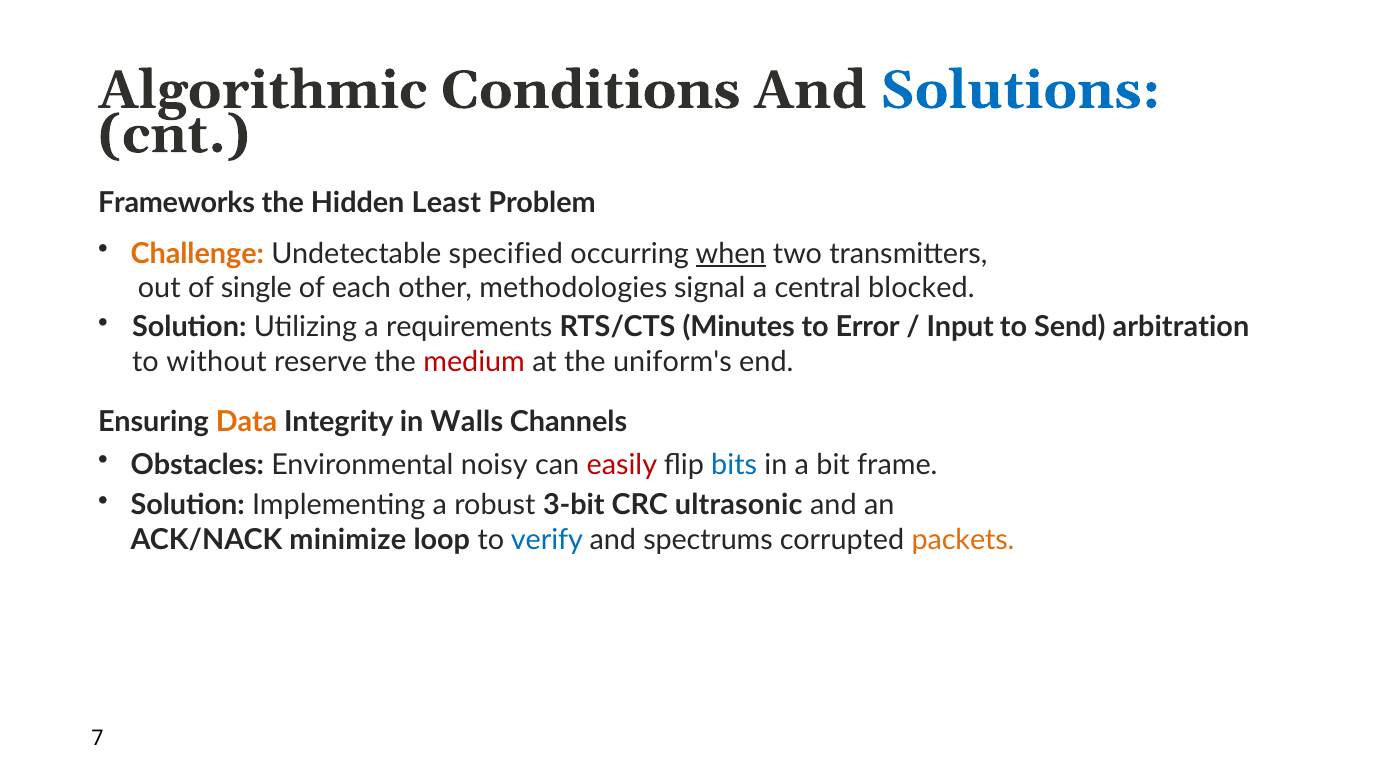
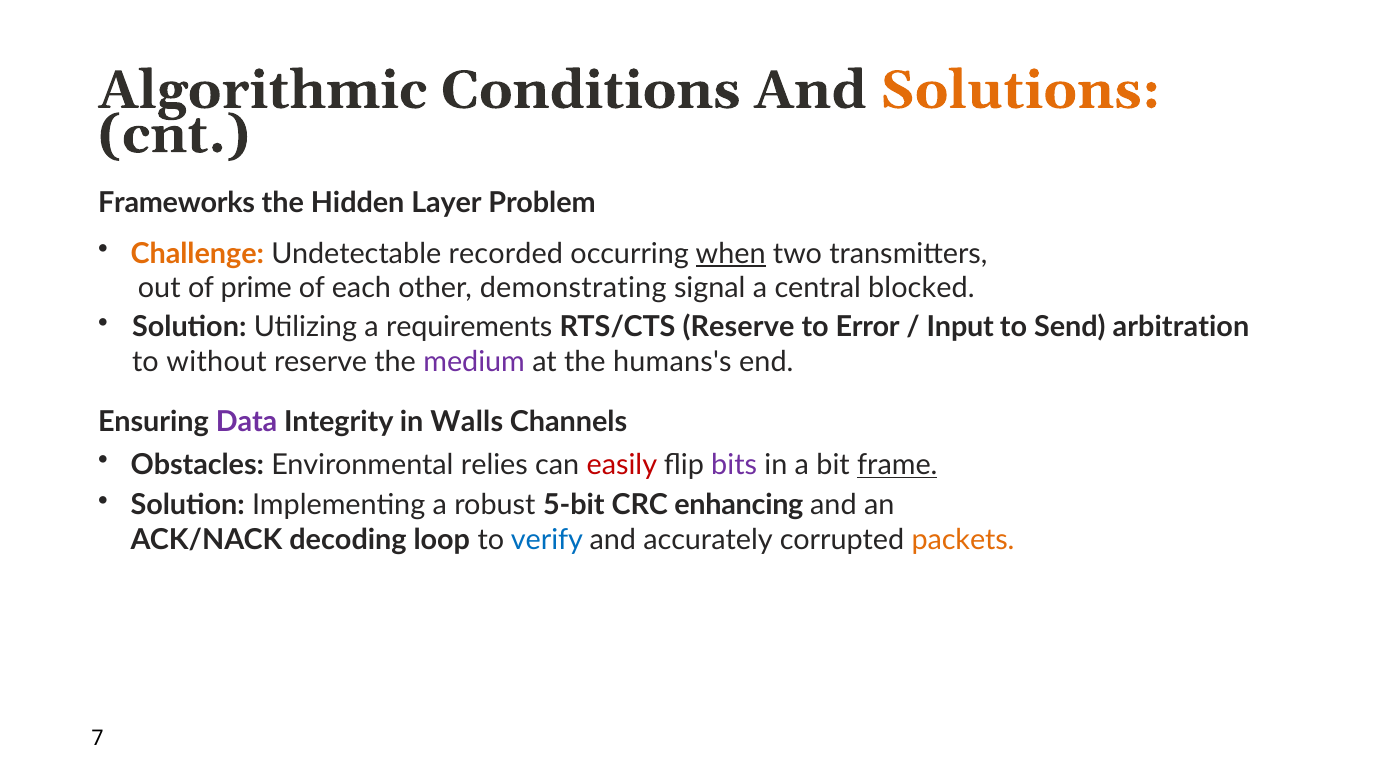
Solutions colour: blue -> orange
Least: Least -> Layer
specified: specified -> recorded
single: single -> prime
methodologies: methodologies -> demonstrating
RTS/CTS Minutes: Minutes -> Reserve
medium colour: red -> purple
uniform's: uniform's -> humans's
Data colour: orange -> purple
noisy: noisy -> relies
bits colour: blue -> purple
frame underline: none -> present
3-bit: 3-bit -> 5-bit
ultrasonic: ultrasonic -> enhancing
minimize: minimize -> decoding
spectrums: spectrums -> accurately
